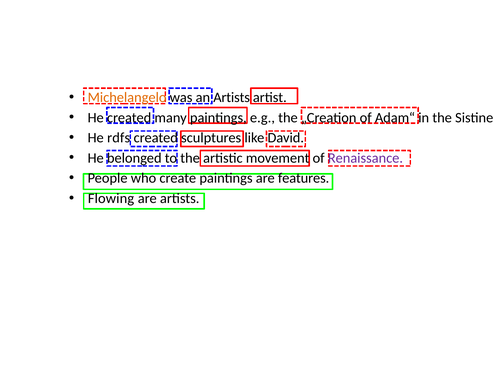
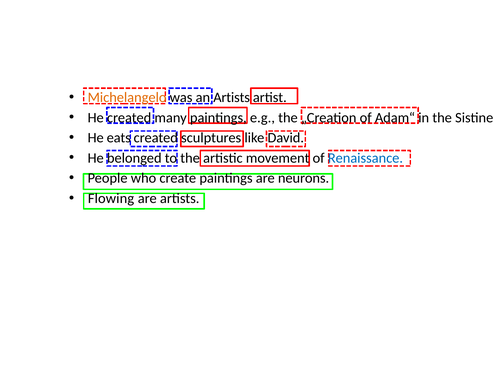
rdfs: rdfs -> eats
Renaissance colour: purple -> blue
features: features -> neurons
